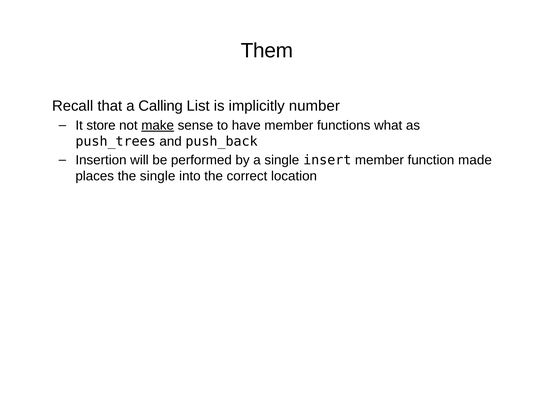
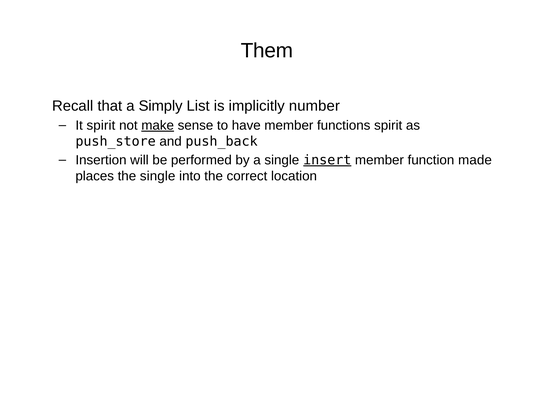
Calling: Calling -> Simply
It store: store -> spirit
functions what: what -> spirit
push_trees: push_trees -> push_store
insert underline: none -> present
